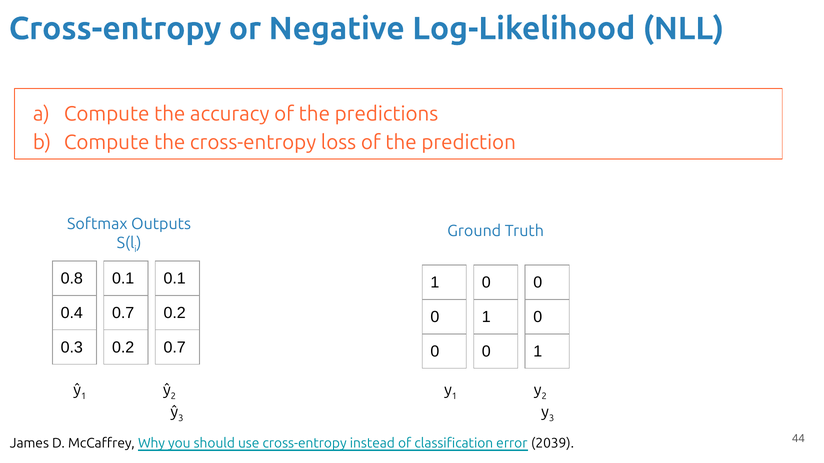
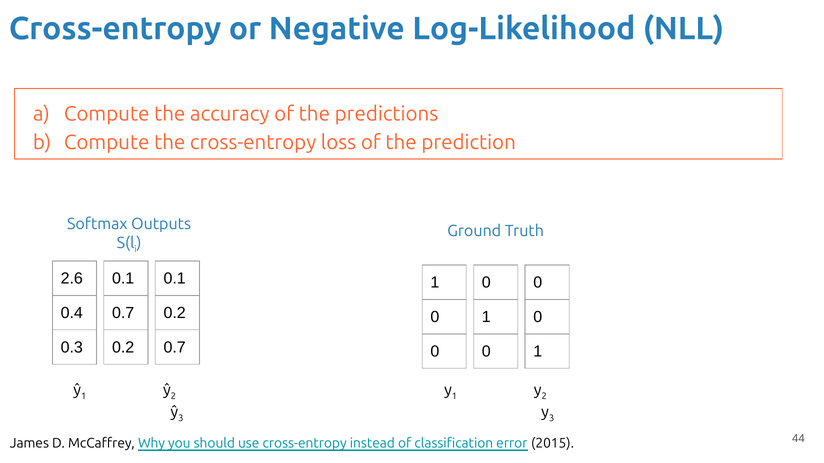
0.8: 0.8 -> 2.6
2039: 2039 -> 2015
